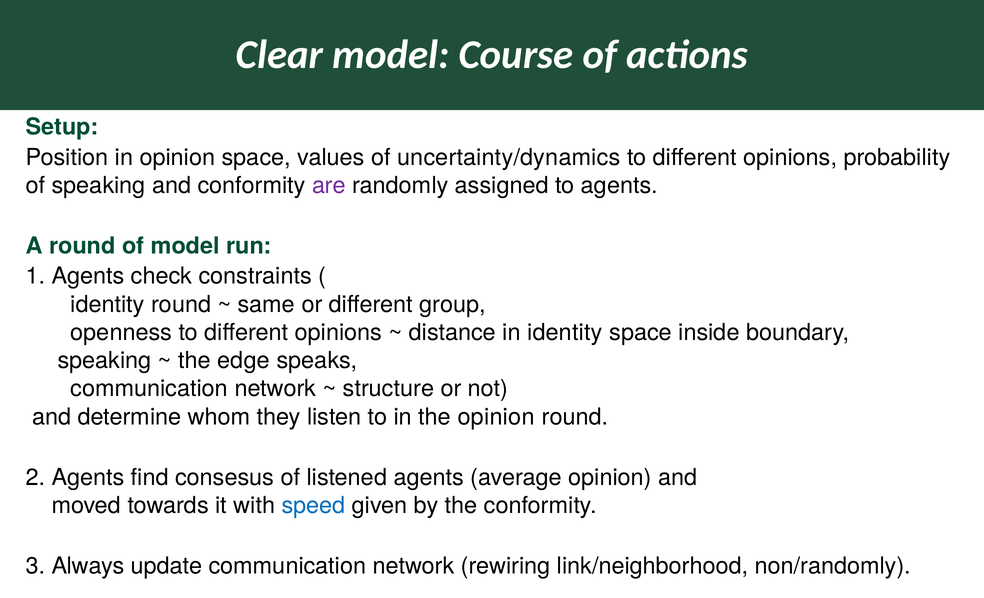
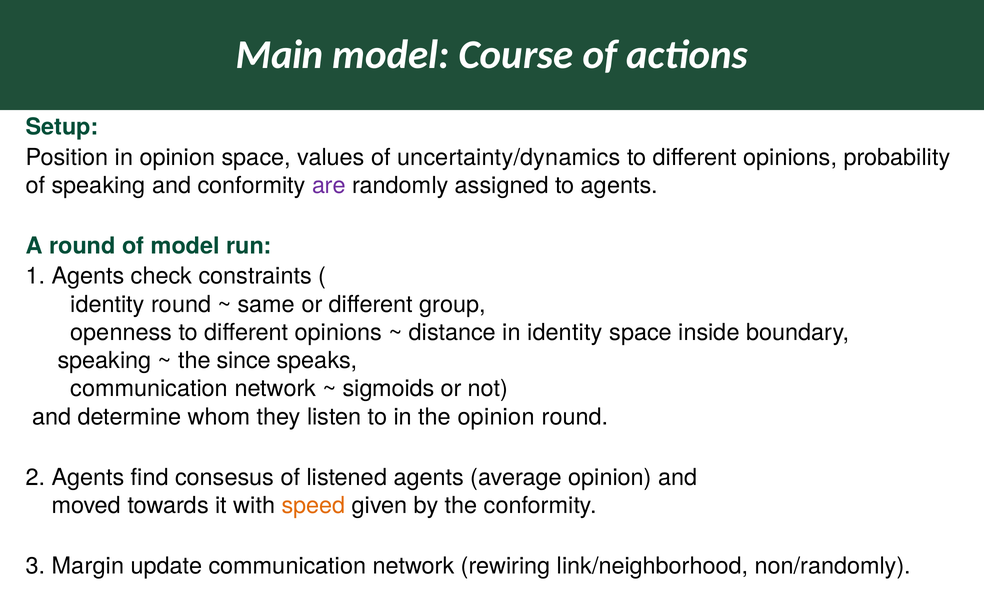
Clear: Clear -> Main
edge: edge -> since
structure: structure -> sigmoids
speed colour: blue -> orange
Always: Always -> Margin
